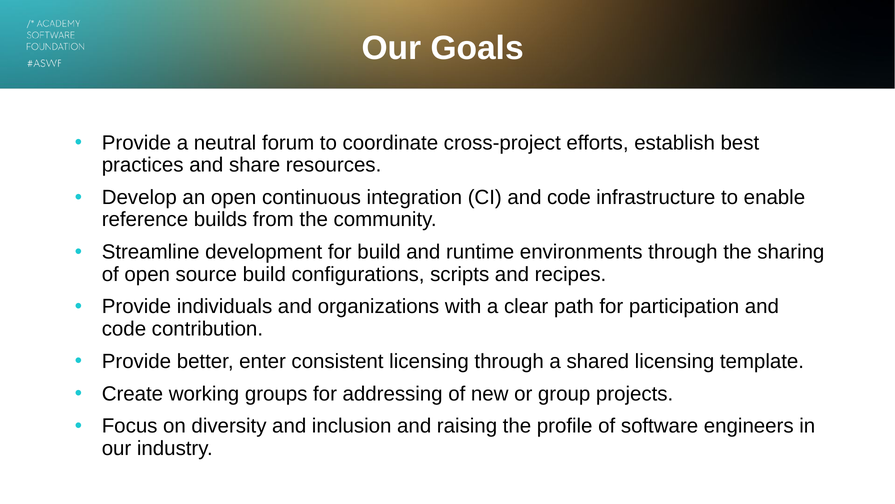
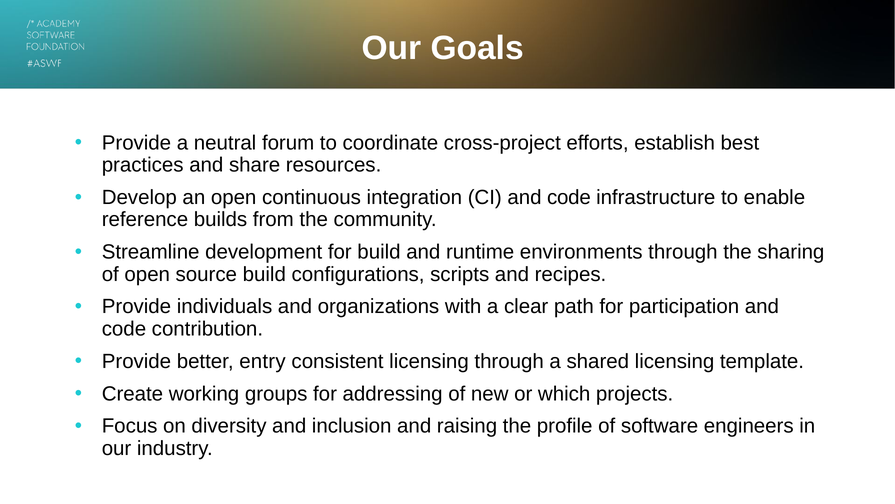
enter: enter -> entry
group: group -> which
